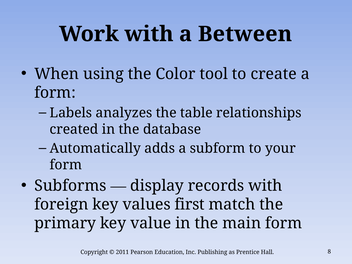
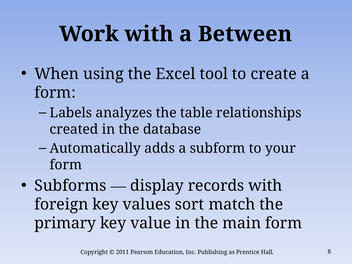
Color: Color -> Excel
first: first -> sort
